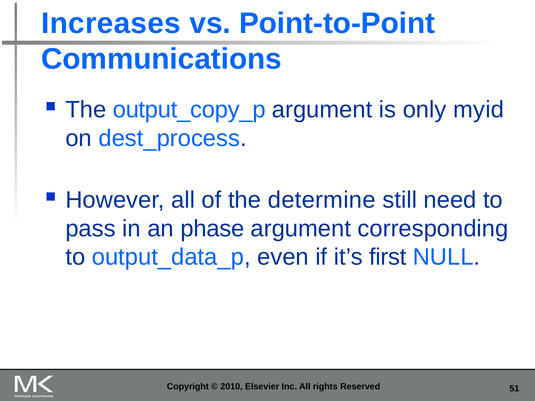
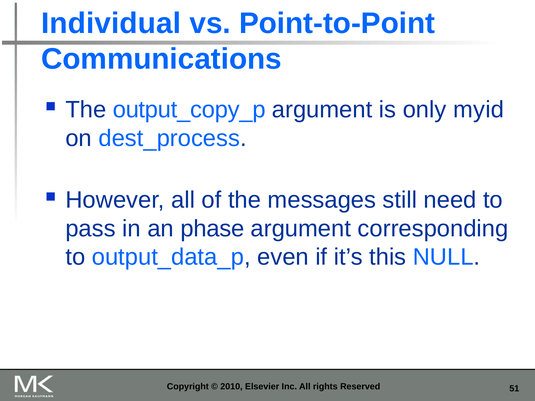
Increases: Increases -> Individual
determine: determine -> messages
first: first -> this
